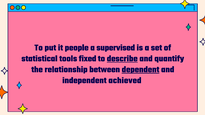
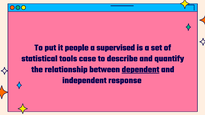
fixed: fixed -> case
describe underline: present -> none
achieved: achieved -> response
